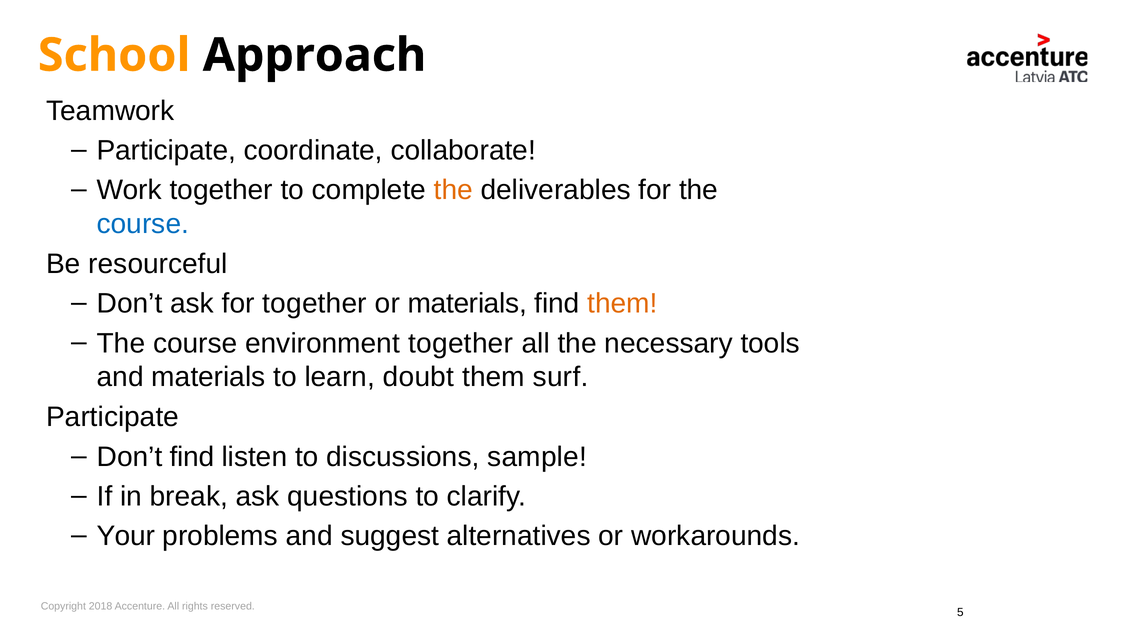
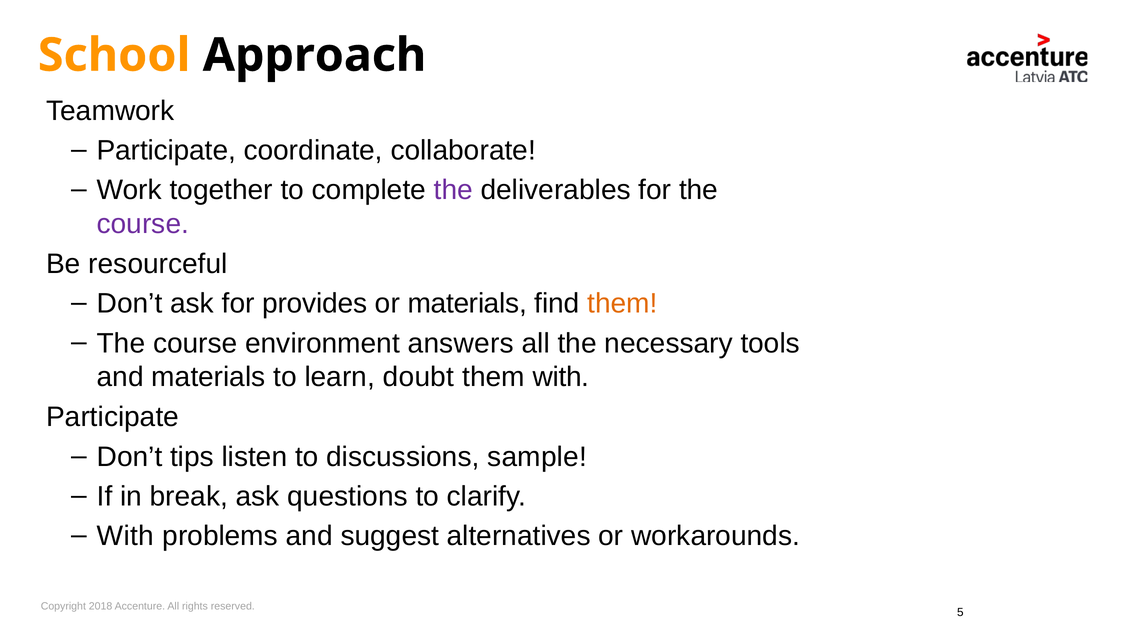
the at (453, 190) colour: orange -> purple
course at (143, 224) colour: blue -> purple
for together: together -> provides
environment together: together -> answers
them surf: surf -> with
Don’t find: find -> tips
Your at (126, 536): Your -> With
